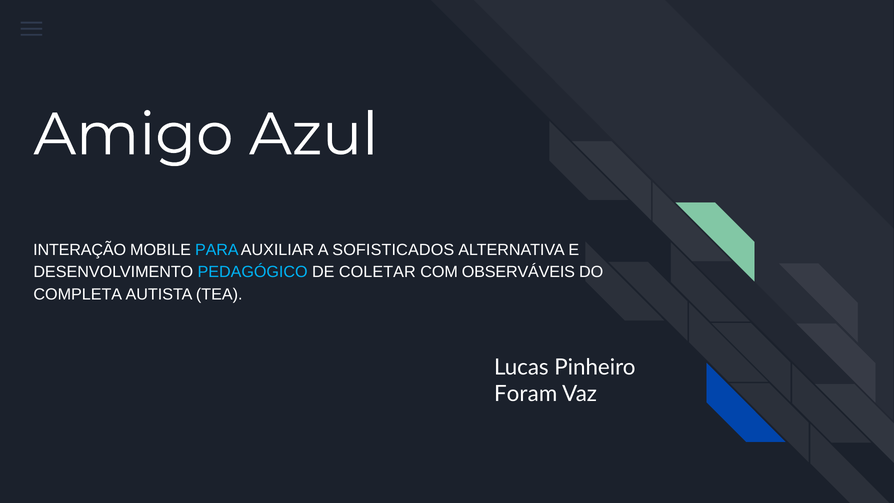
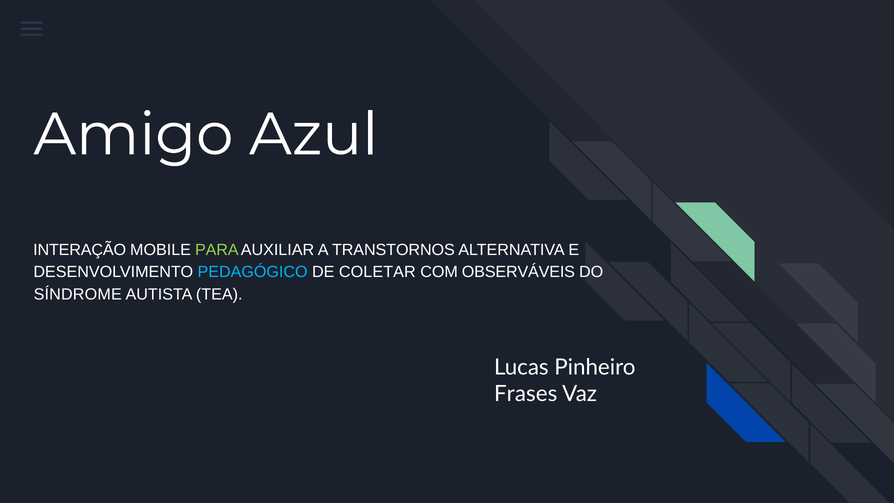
PARA colour: light blue -> light green
SOFISTICADOS: SOFISTICADOS -> TRANSTORNOS
COMPLETA: COMPLETA -> SÍNDROME
Foram: Foram -> Frases
